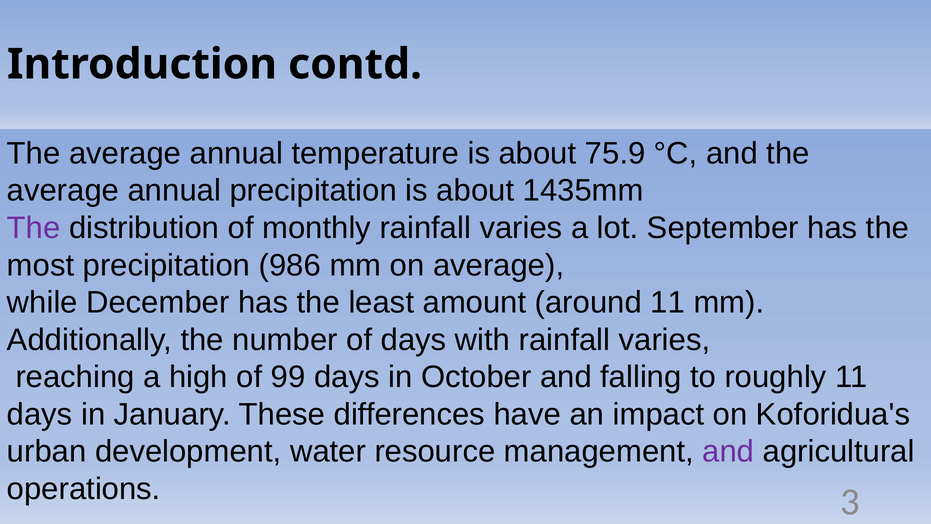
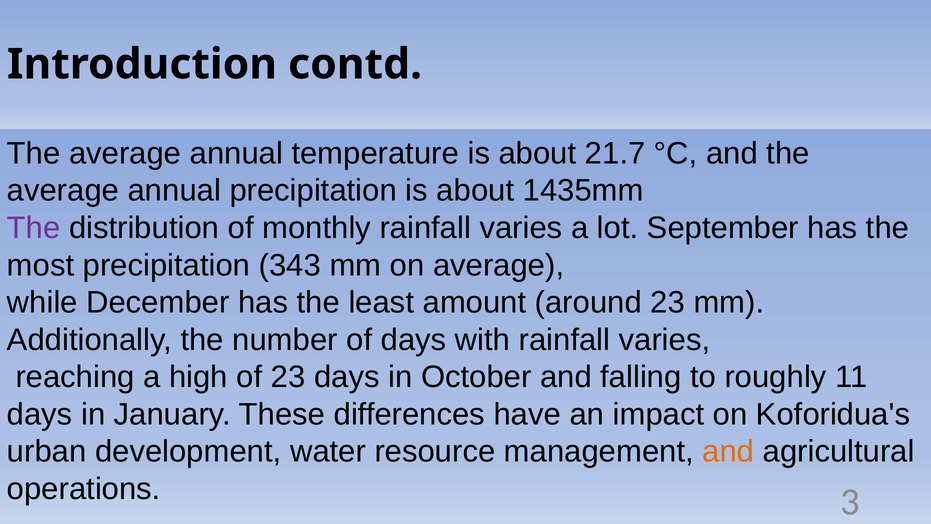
75.9: 75.9 -> 21.7
986: 986 -> 343
around 11: 11 -> 23
of 99: 99 -> 23
and at (728, 451) colour: purple -> orange
